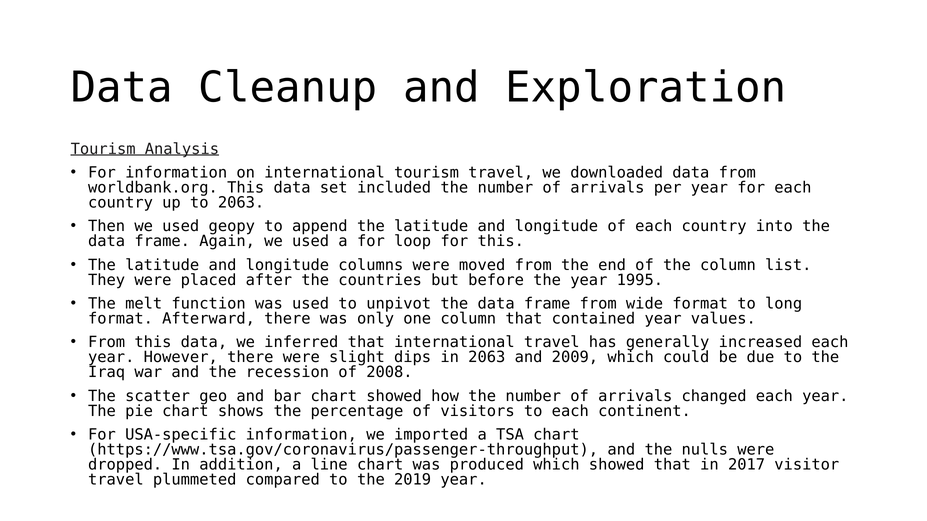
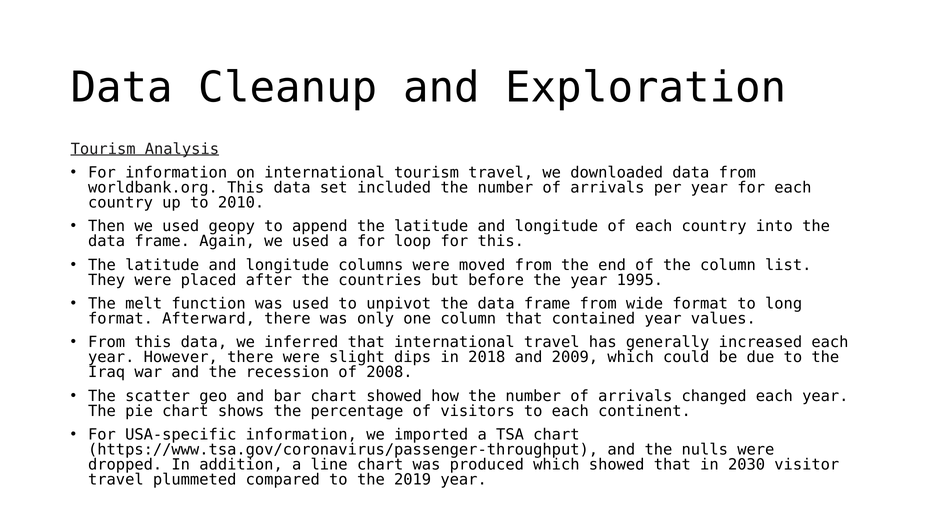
to 2063: 2063 -> 2010
in 2063: 2063 -> 2018
2017: 2017 -> 2030
